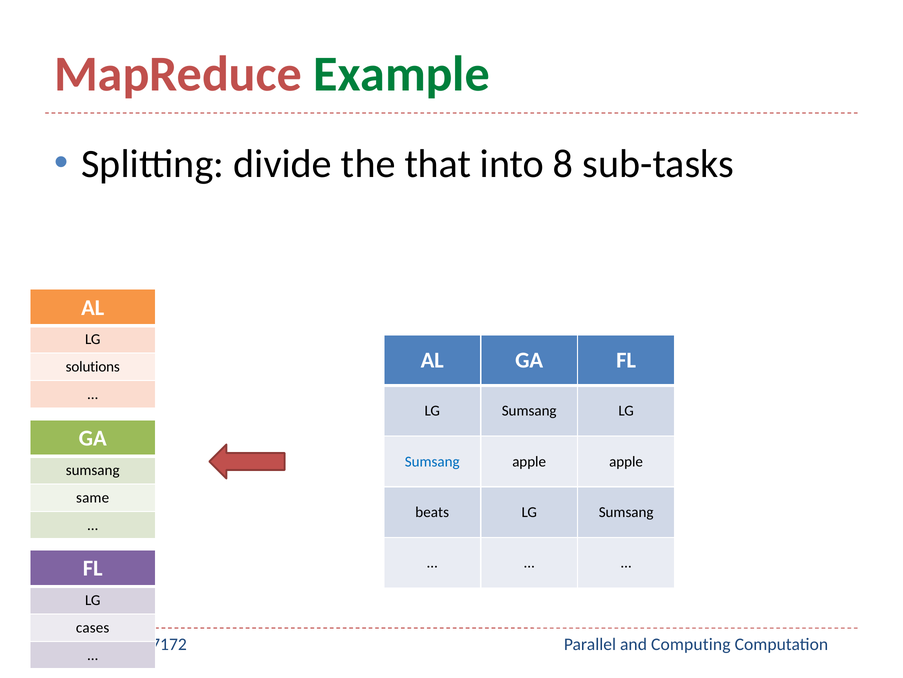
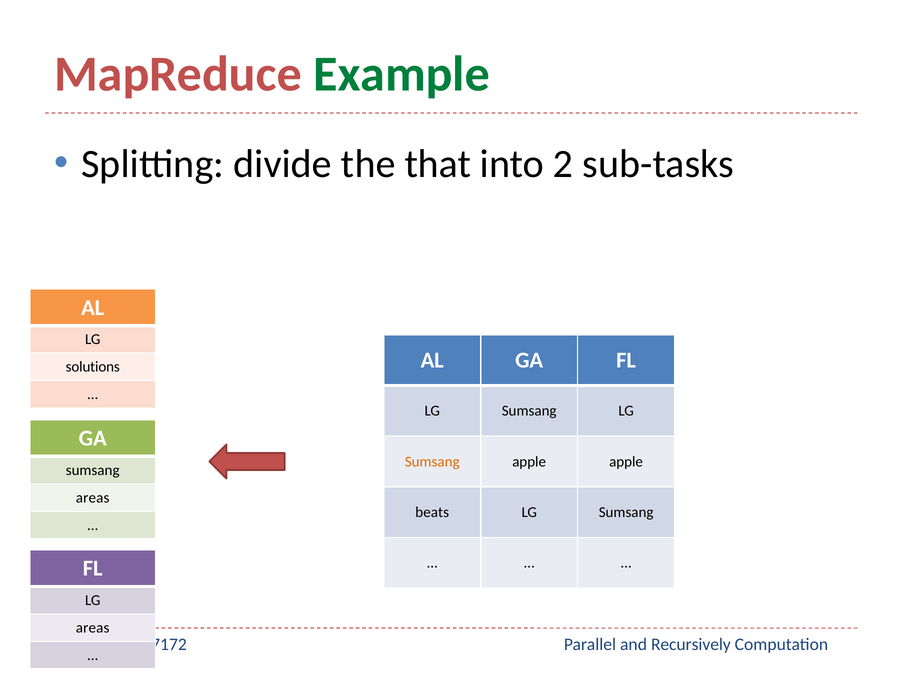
8: 8 -> 2
Sumsang at (432, 461) colour: blue -> orange
same at (93, 497): same -> areas
cases at (93, 627): cases -> areas
Computing: Computing -> Recursively
